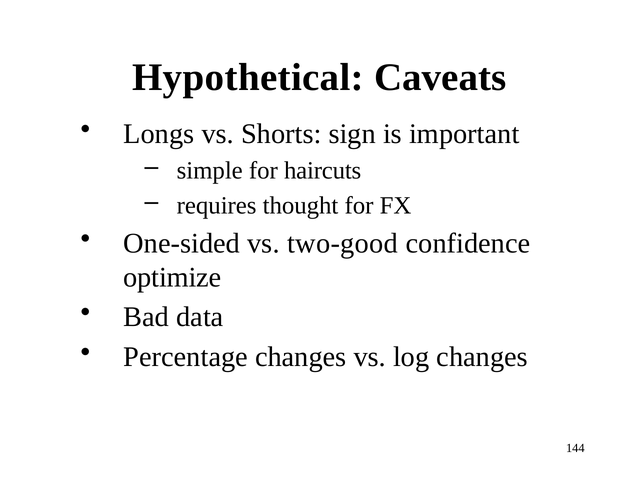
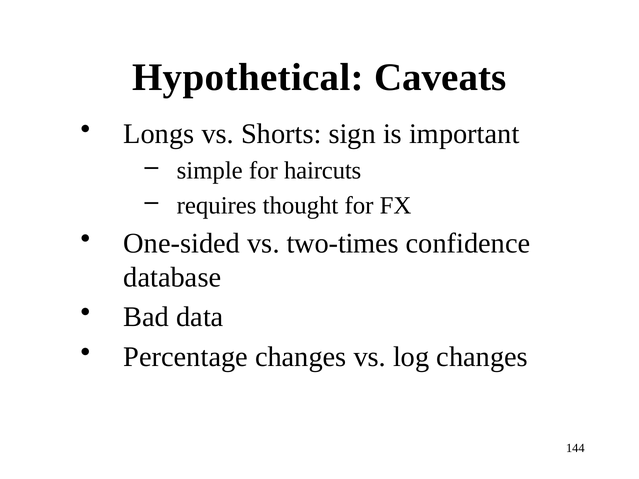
two-good: two-good -> two-times
optimize: optimize -> database
